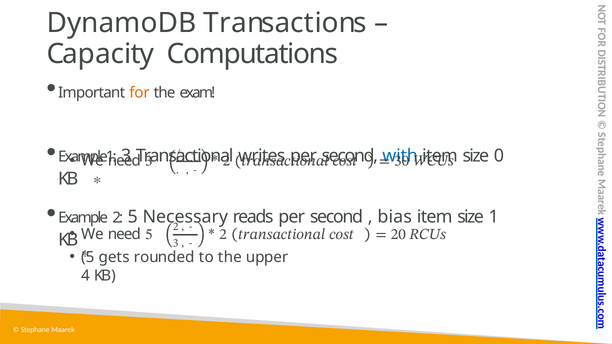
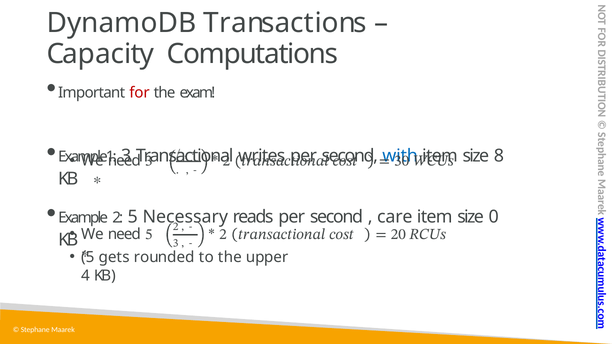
for colour: orange -> red
0: 0 -> 8
bias: bias -> care
1: 1 -> 0
